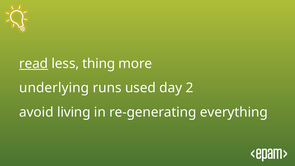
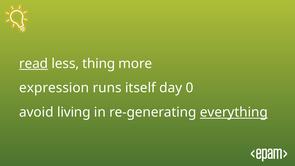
underlying: underlying -> expression
used: used -> itself
2: 2 -> 0
everything underline: none -> present
